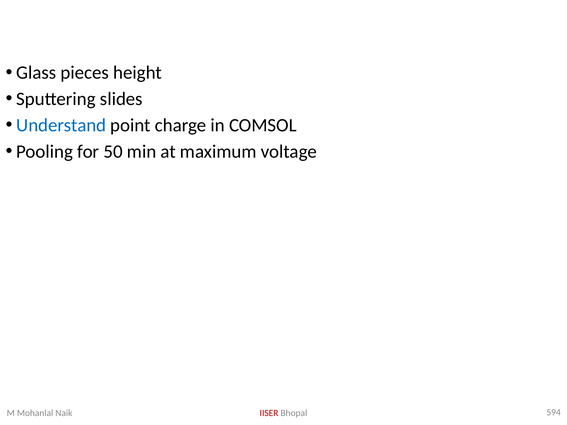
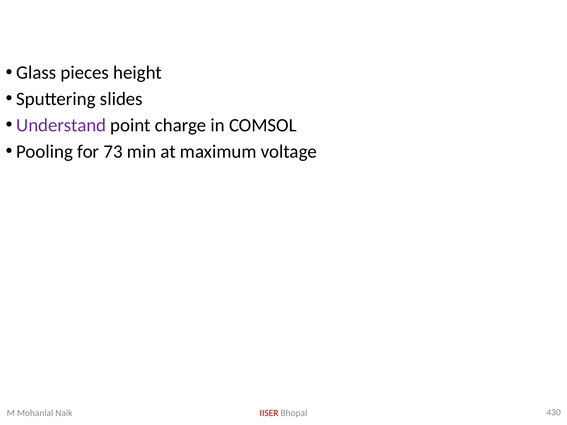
Understand colour: blue -> purple
50: 50 -> 73
594: 594 -> 430
